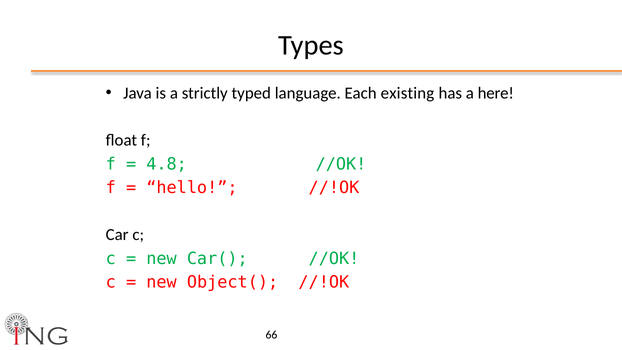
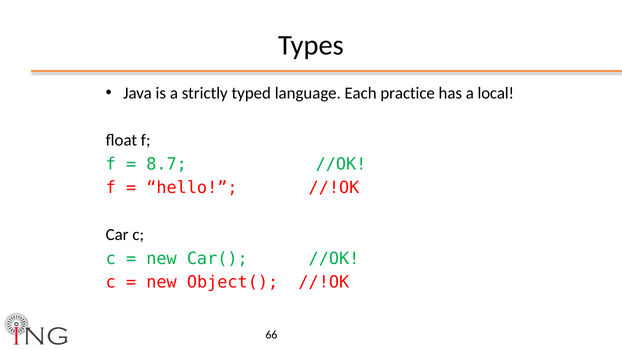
existing: existing -> practice
here: here -> local
4.8: 4.8 -> 8.7
